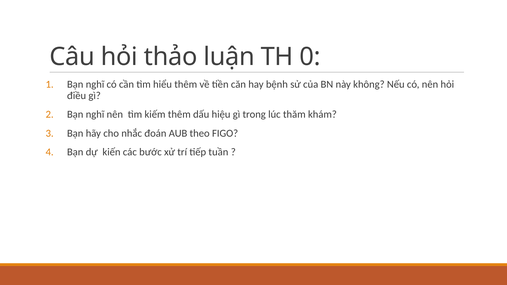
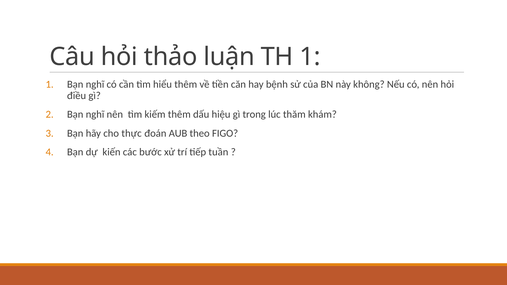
TH 0: 0 -> 1
nhắc: nhắc -> thực
